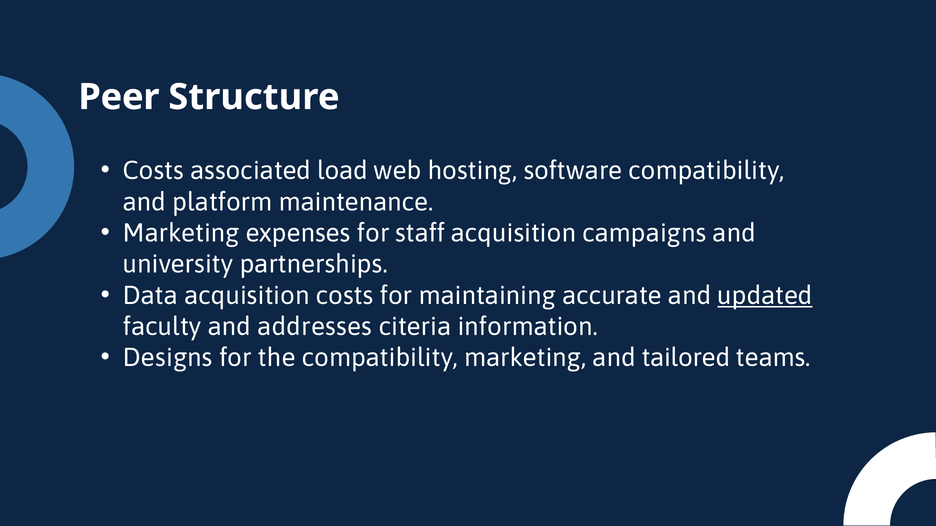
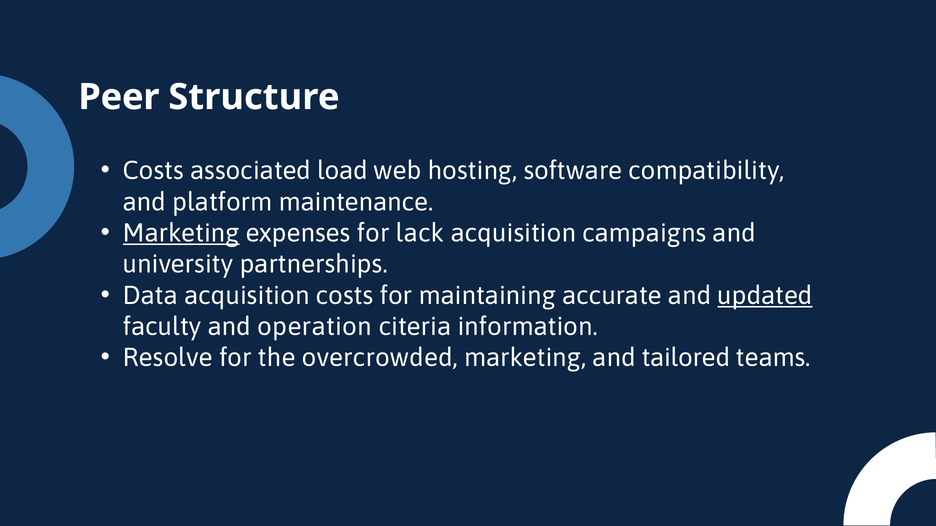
Marketing at (181, 233) underline: none -> present
staff: staff -> lack
addresses: addresses -> operation
Designs: Designs -> Resolve
the compatibility: compatibility -> overcrowded
